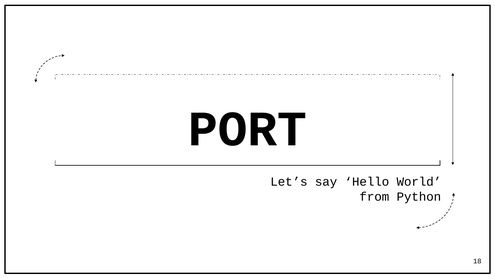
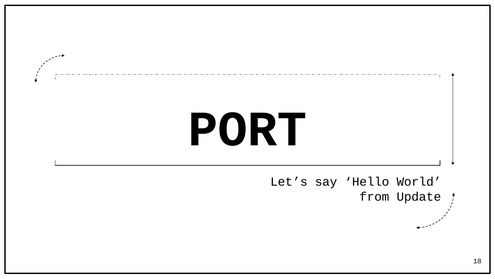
Python: Python -> Update
